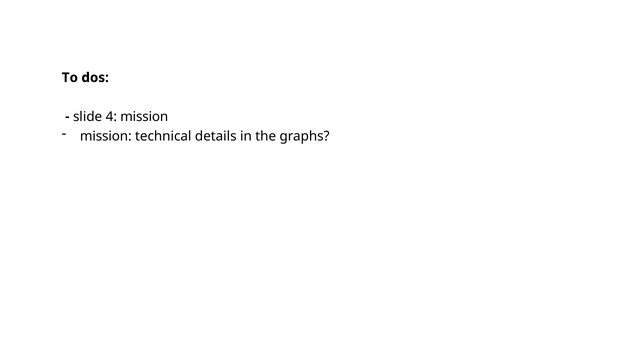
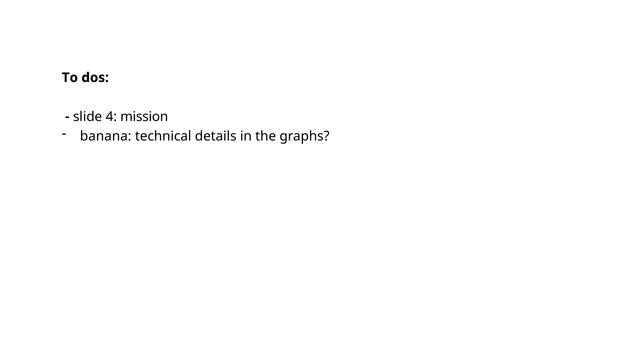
mission at (106, 136): mission -> banana
